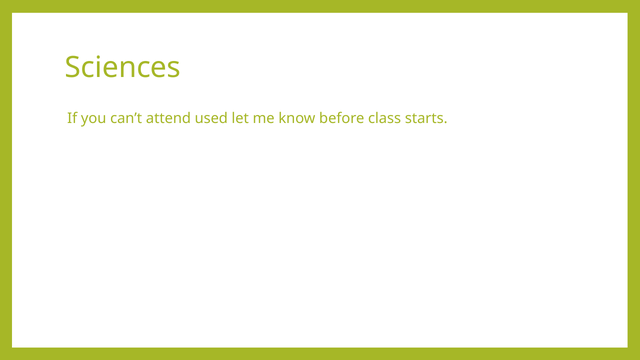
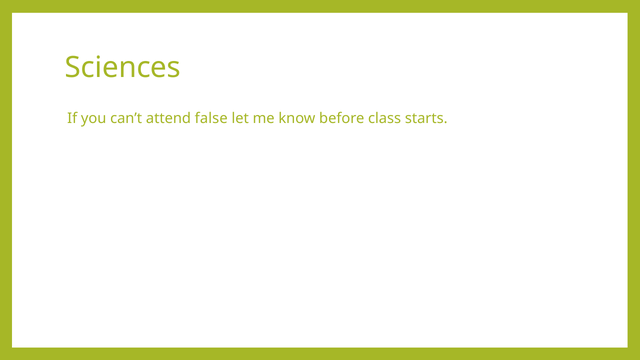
used: used -> false
